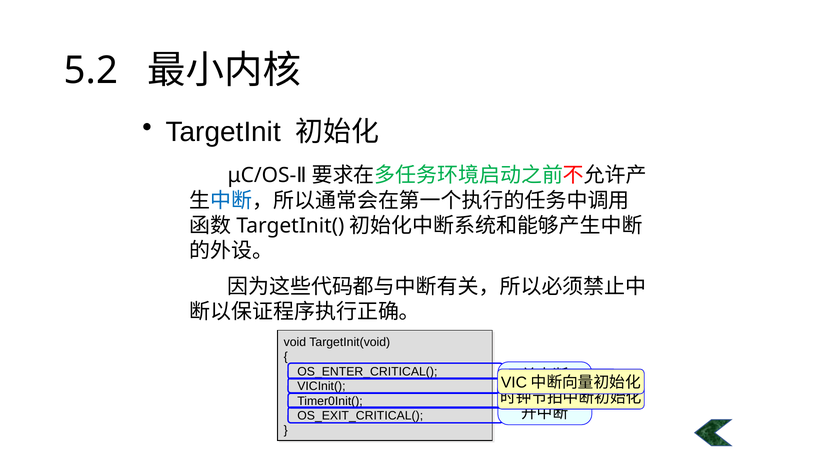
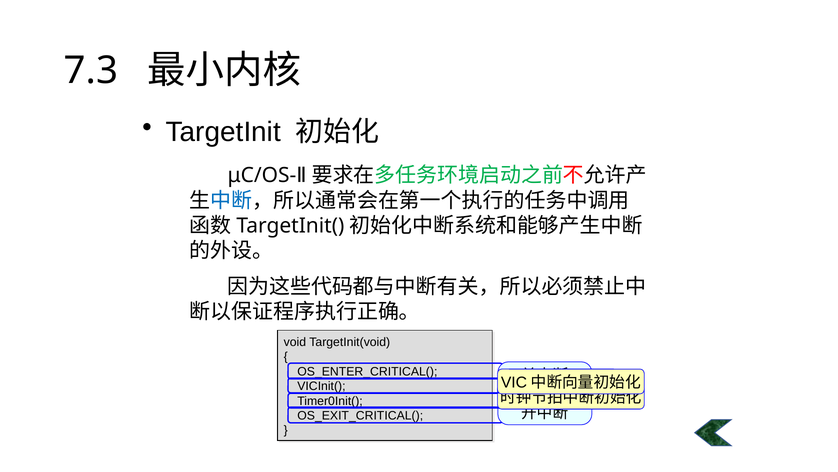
5.2: 5.2 -> 7.3
